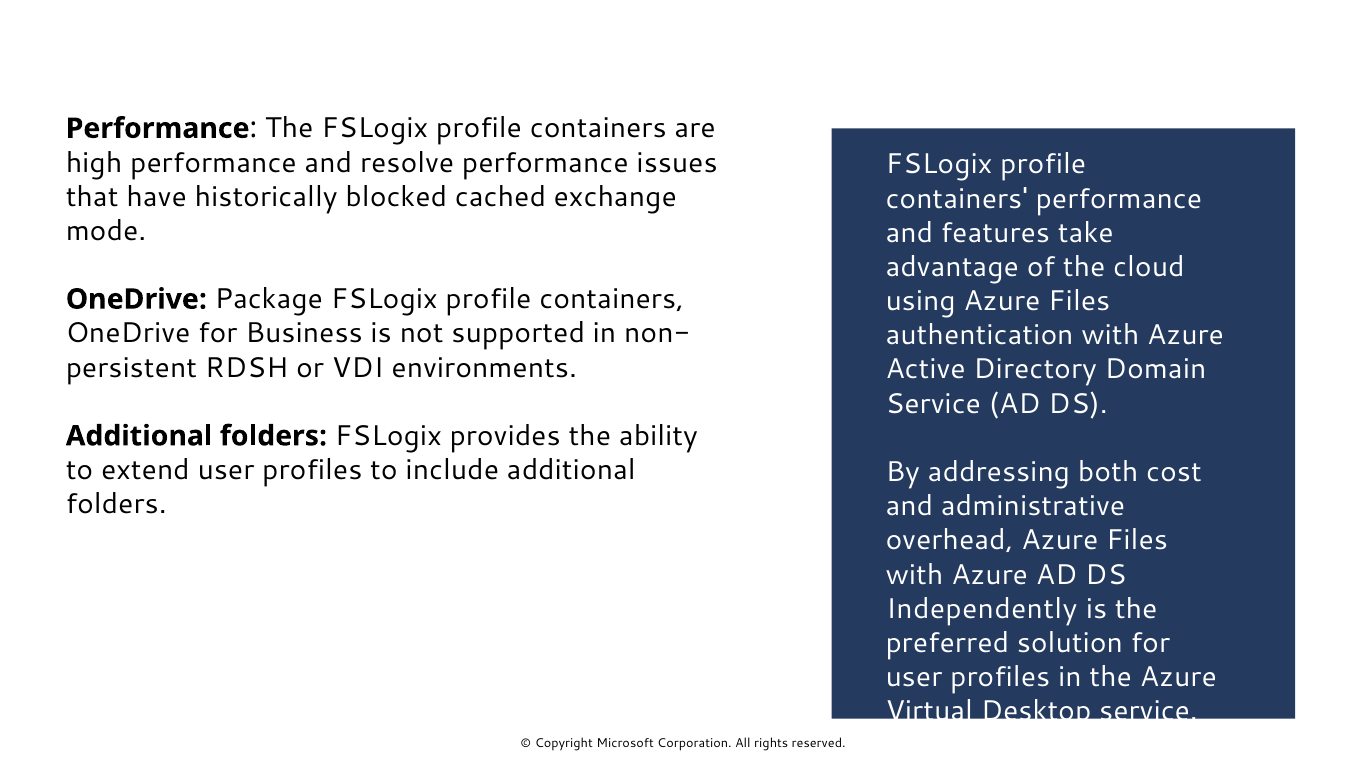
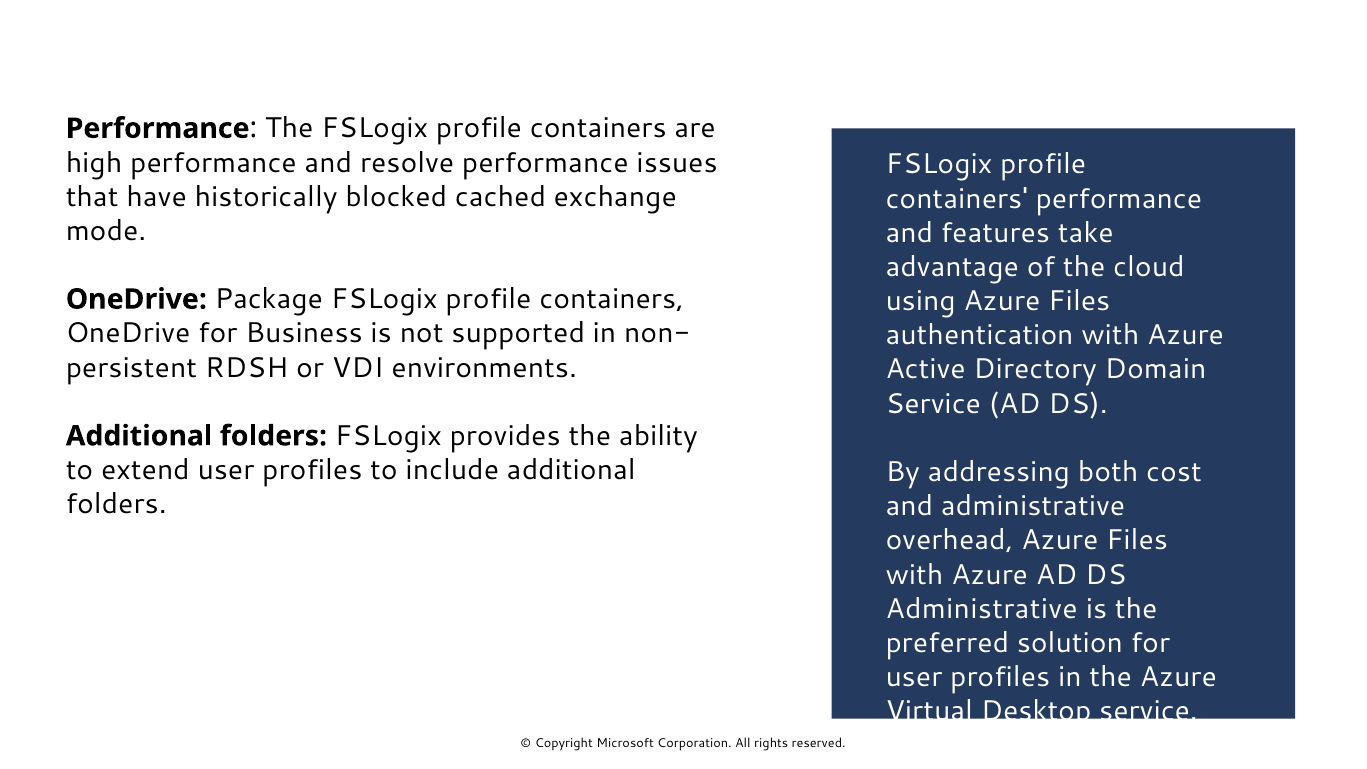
Independently at (982, 609): Independently -> Administrative
